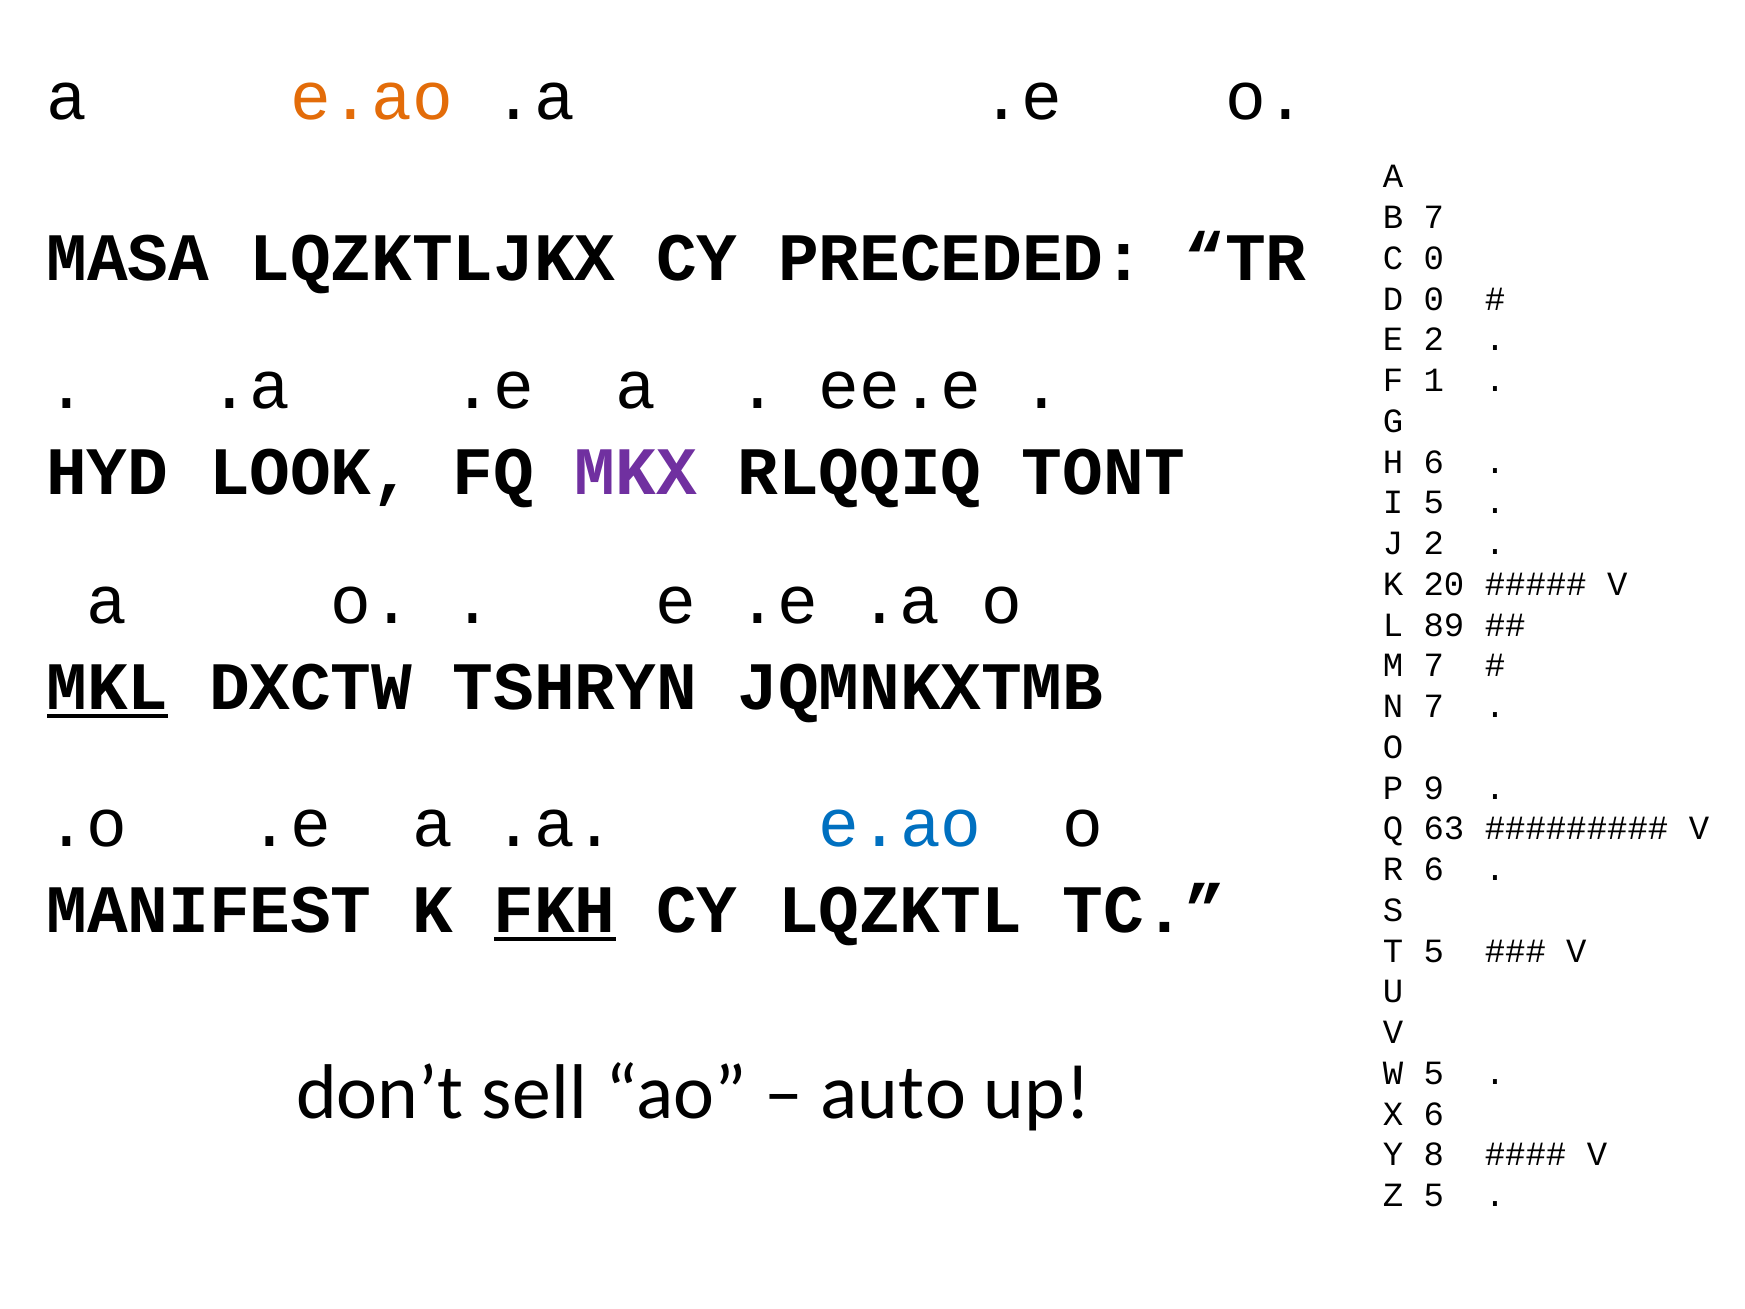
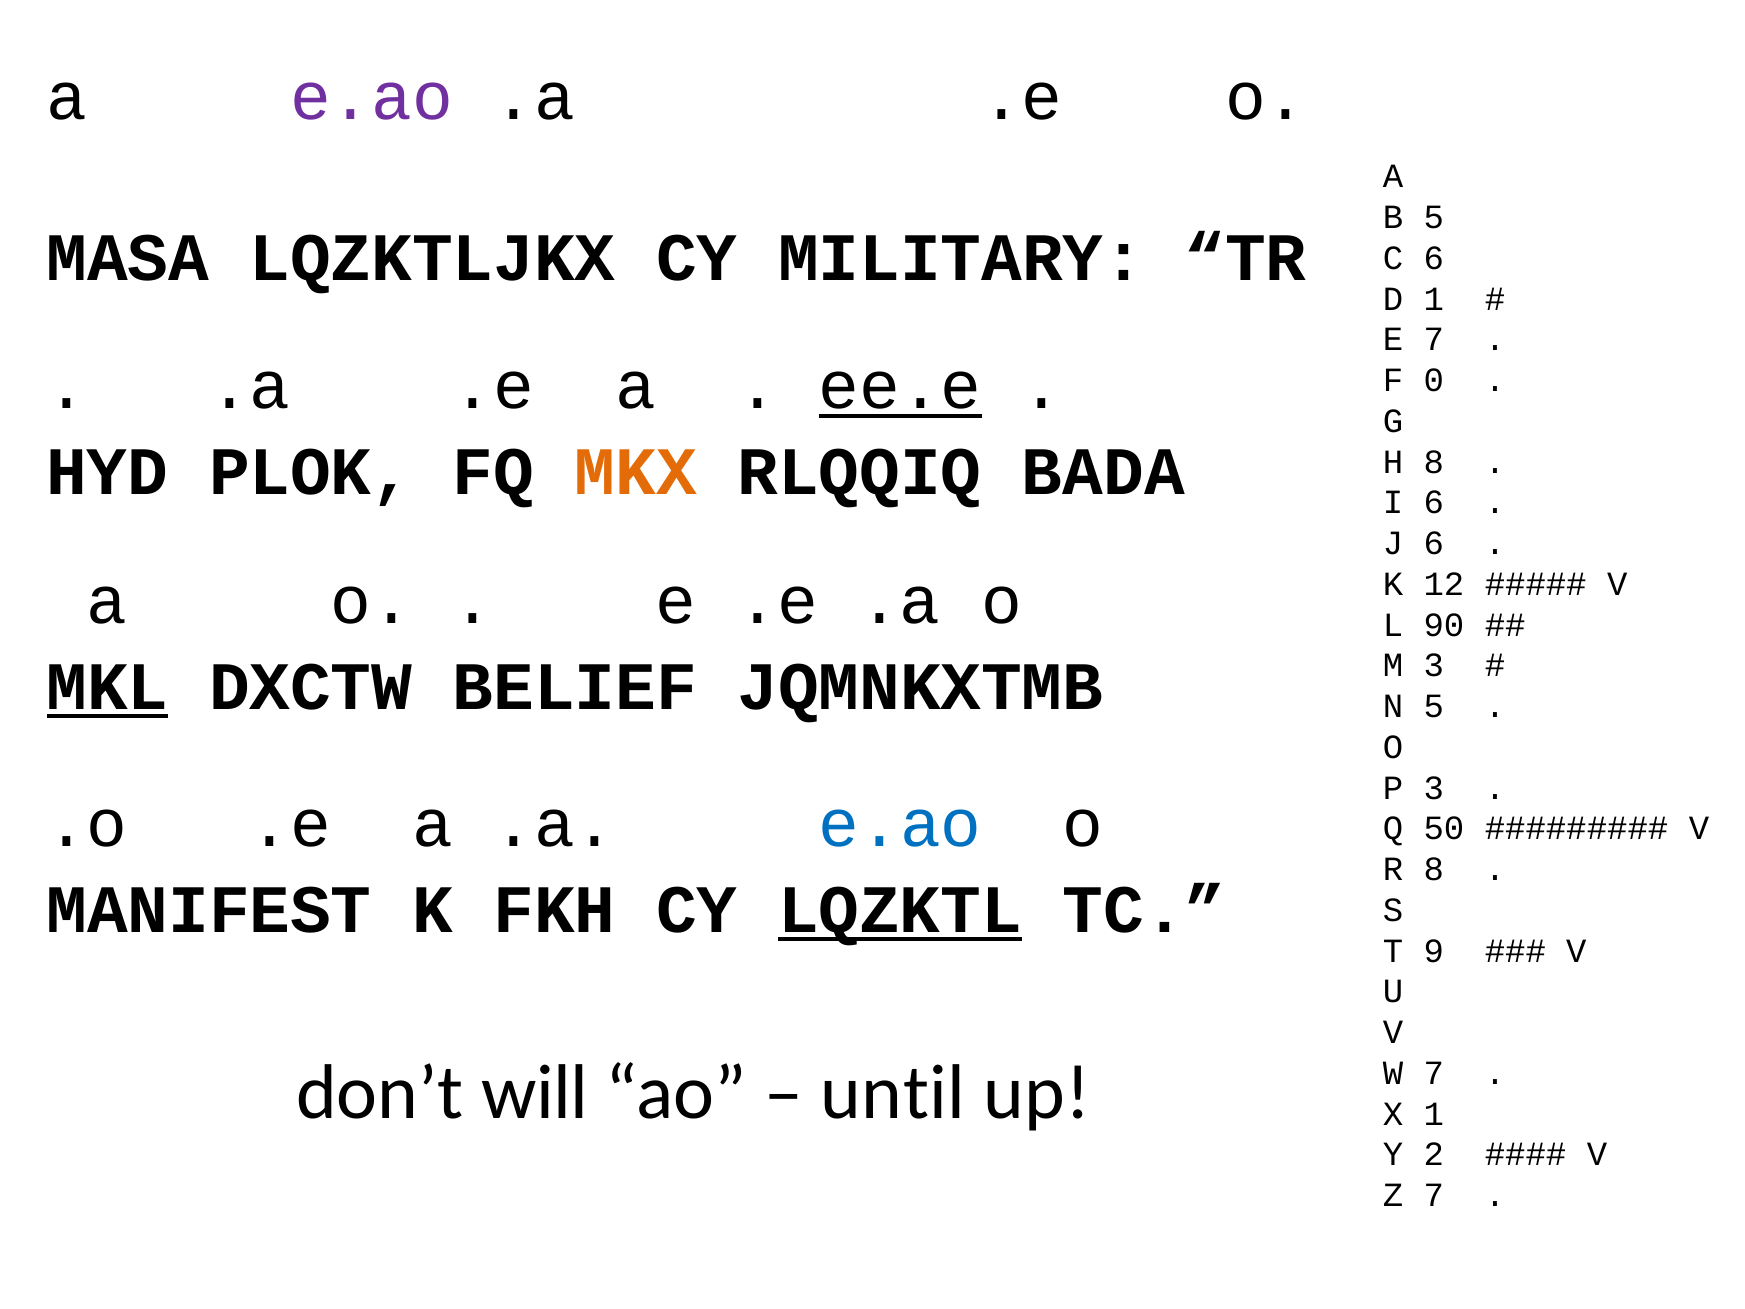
e.ao at (372, 97) colour: orange -> purple
B 7: 7 -> 5
PRECEDED: PRECEDED -> MILITARY
C 0: 0 -> 6
D 0: 0 -> 1
E 2: 2 -> 7
ee.e underline: none -> present
1: 1 -> 0
LOOK: LOOK -> PLOK
MKX colour: purple -> orange
TONT: TONT -> BADA
H 6: 6 -> 8
I 5: 5 -> 6
J 2: 2 -> 6
20: 20 -> 12
89: 89 -> 90
M 7: 7 -> 3
TSHRYN: TSHRYN -> BELIEF
N 7: 7 -> 5
P 9: 9 -> 3
63: 63 -> 50
R 6: 6 -> 8
FKH underline: present -> none
LQZKTL underline: none -> present
T 5: 5 -> 9
W 5: 5 -> 7
sell: sell -> will
auto: auto -> until
X 6: 6 -> 1
8: 8 -> 2
Z 5: 5 -> 7
